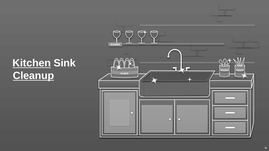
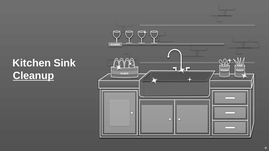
Kitchen underline: present -> none
